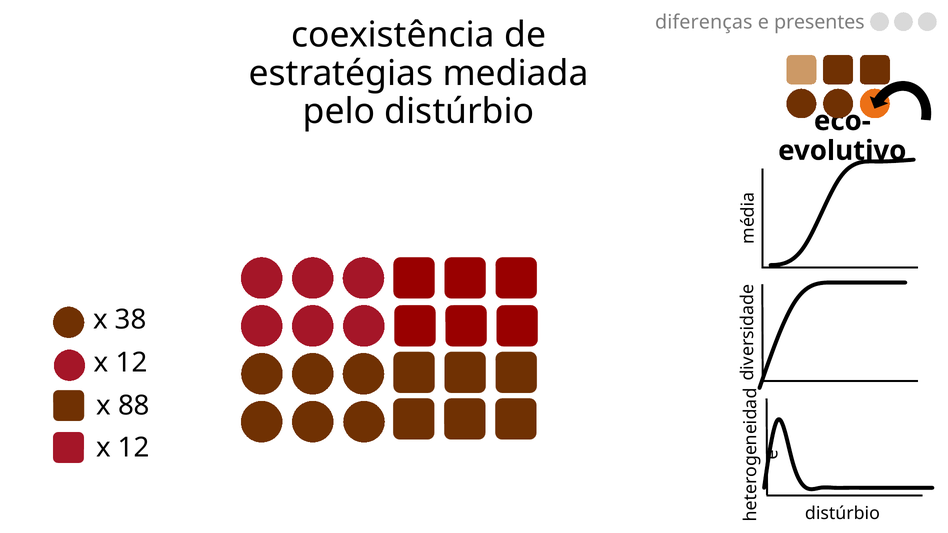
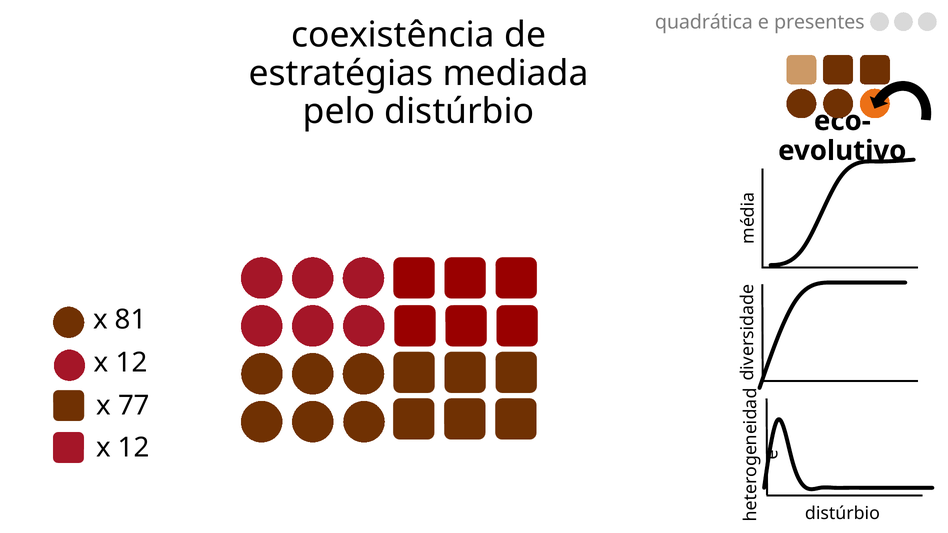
diferenças: diferenças -> quadrática
38: 38 -> 81
88: 88 -> 77
